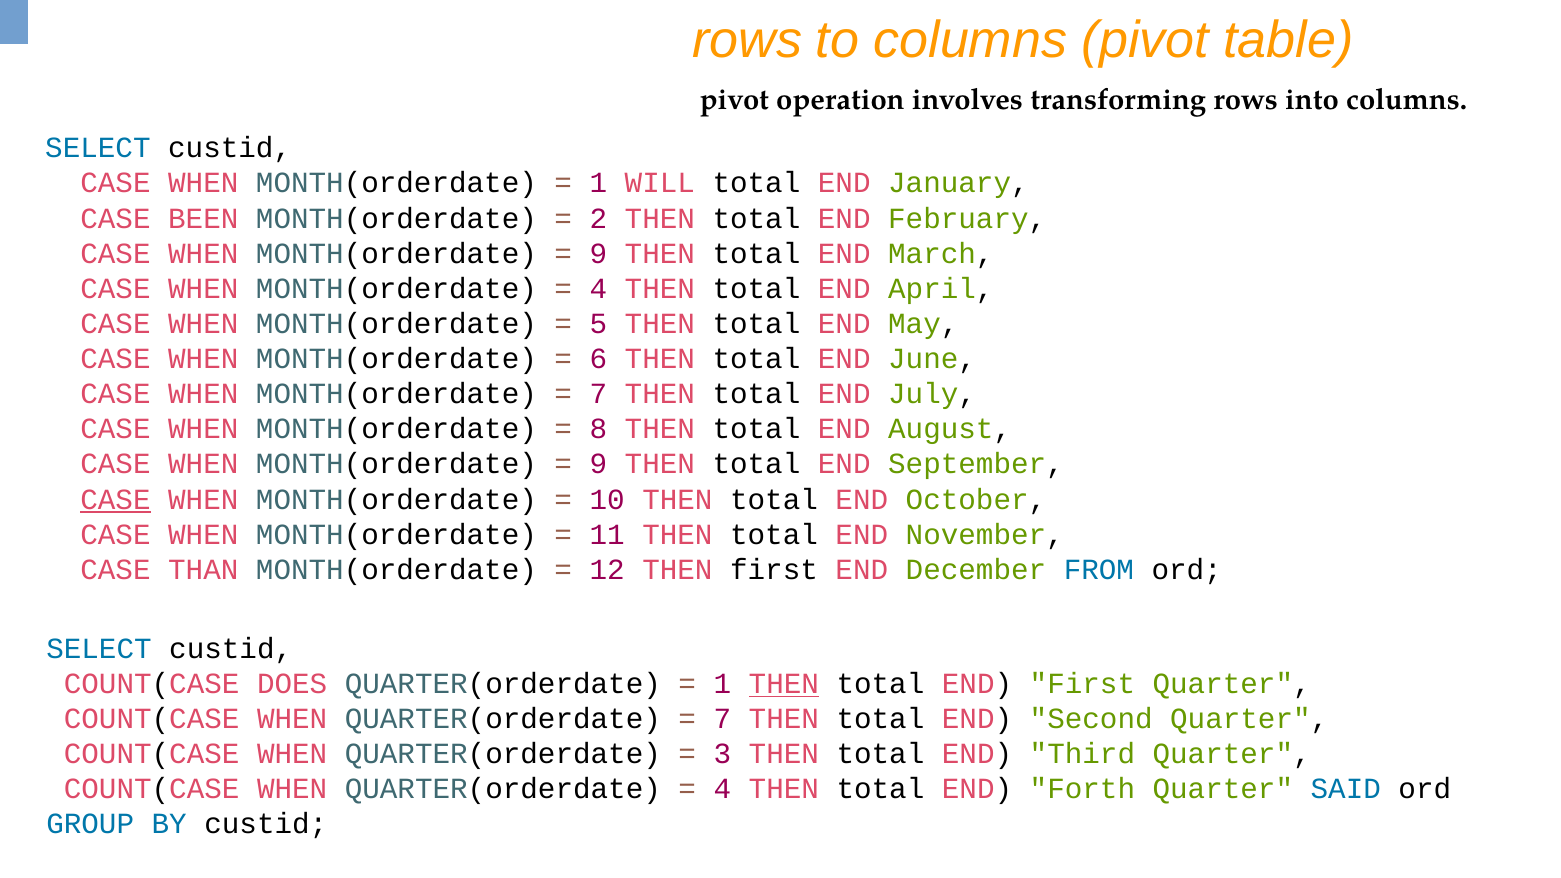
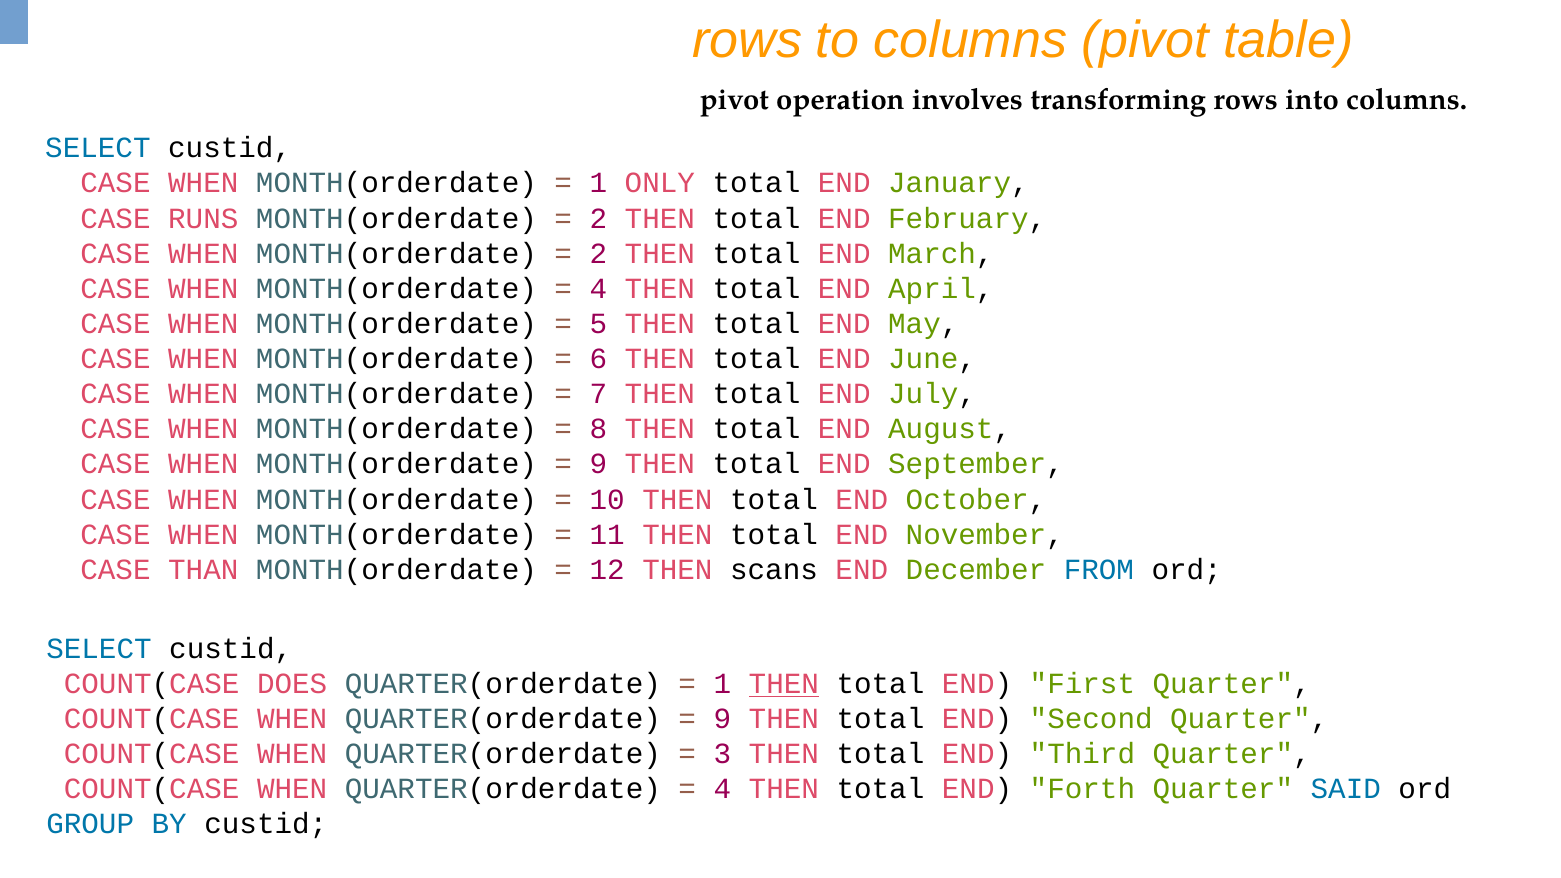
WILL: WILL -> ONLY
BEEN: BEEN -> RUNS
9 at (598, 254): 9 -> 2
CASE at (115, 499) underline: present -> none
THEN first: first -> scans
7 at (722, 719): 7 -> 9
